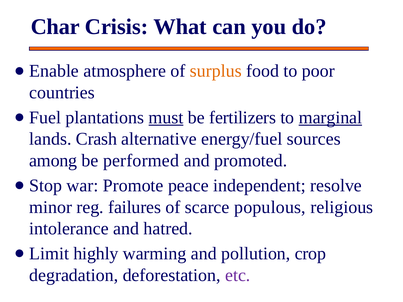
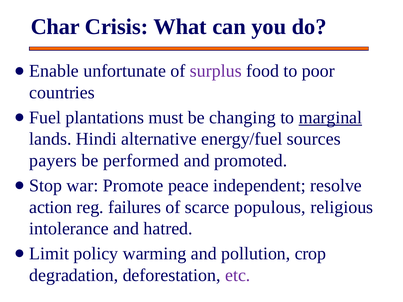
atmosphere: atmosphere -> unfortunate
surplus colour: orange -> purple
must underline: present -> none
fertilizers: fertilizers -> changing
Crash: Crash -> Hindi
among: among -> payers
minor: minor -> action
highly: highly -> policy
